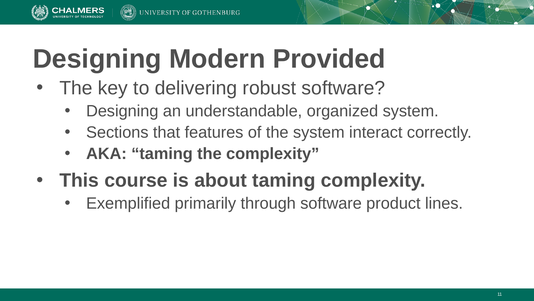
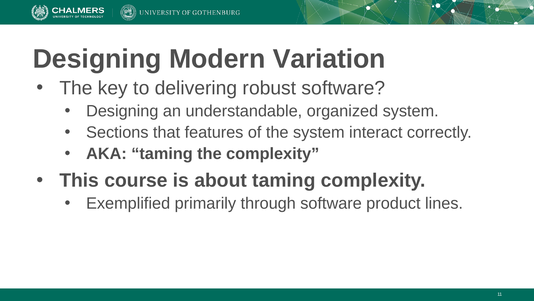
Provided: Provided -> Variation
